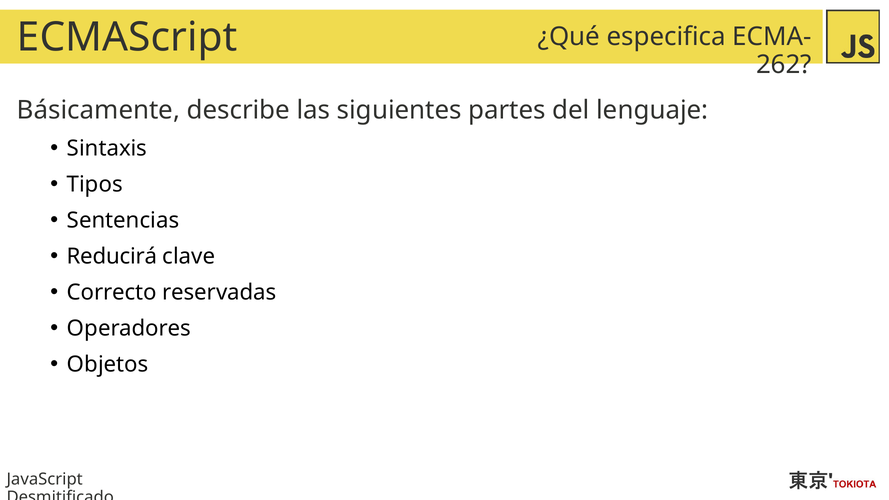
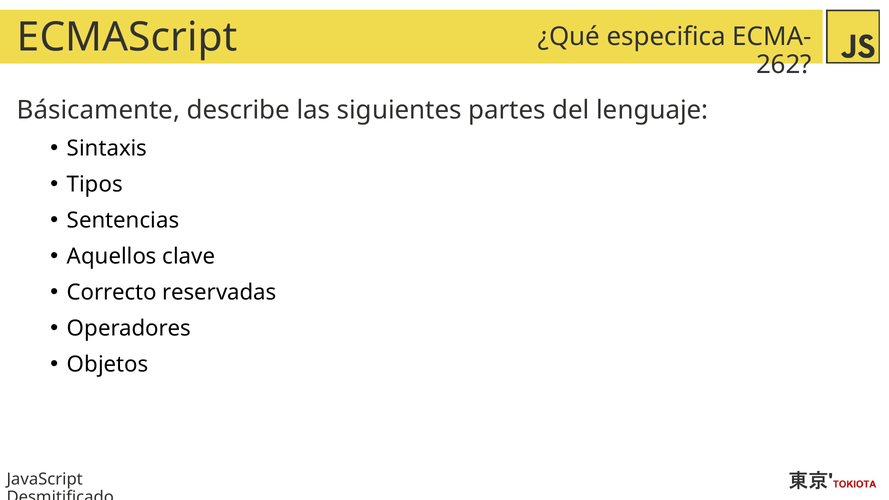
Reducirá: Reducirá -> Aquellos
